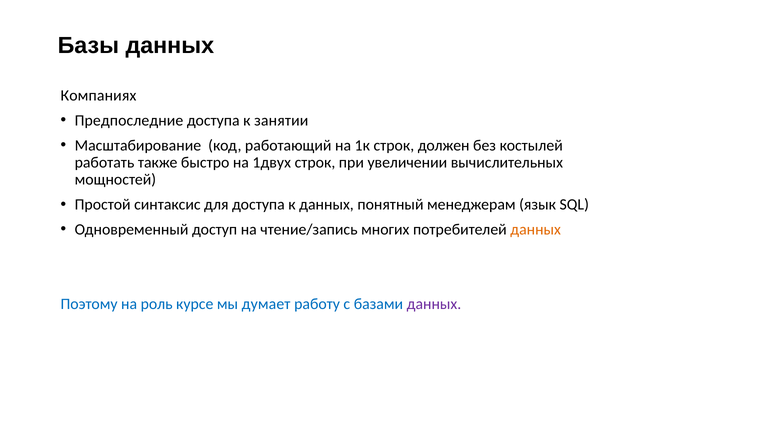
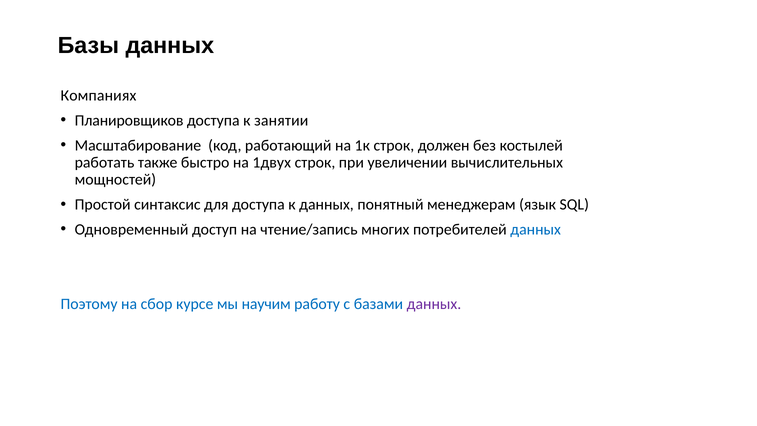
Предпоследние: Предпоследние -> Планировщиков
данных at (536, 229) colour: orange -> blue
роль: роль -> сбор
думает: думает -> научим
